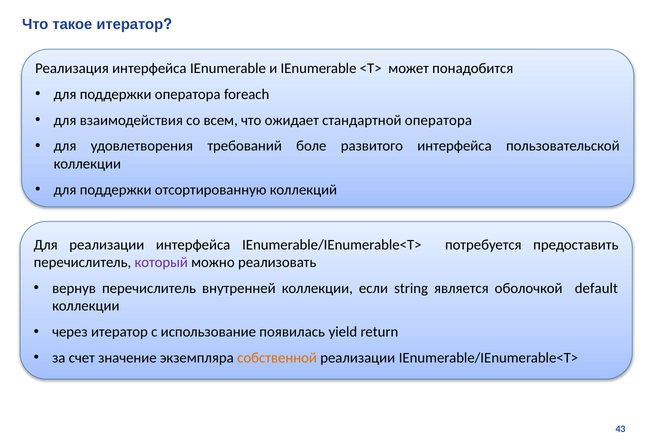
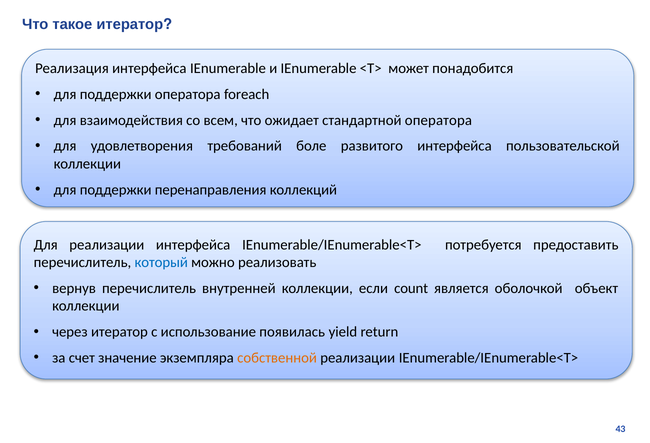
отсортированную: отсортированную -> перенаправления
который colour: purple -> blue
string: string -> count
default: default -> объект
